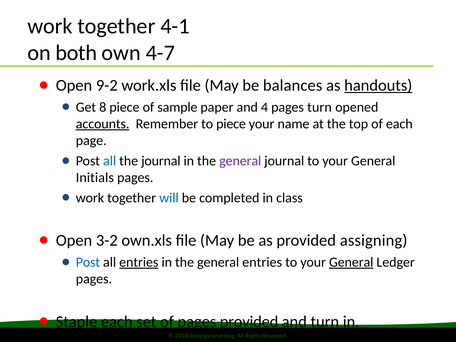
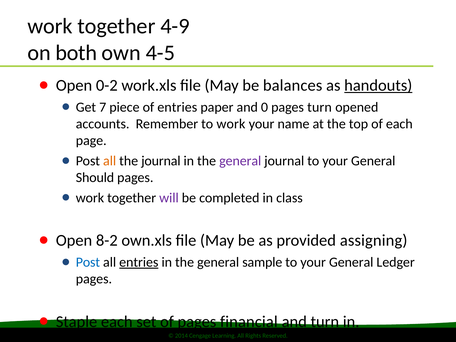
4-1: 4-1 -> 4-9
4-7: 4-7 -> 4-5
9-2: 9-2 -> 0-2
8: 8 -> 7
of sample: sample -> entries
4: 4 -> 0
accounts underline: present -> none
to piece: piece -> work
all at (110, 161) colour: blue -> orange
Initials: Initials -> Should
will colour: blue -> purple
3-2: 3-2 -> 8-2
general entries: entries -> sample
General at (351, 262) underline: present -> none
pages provided: provided -> financial
